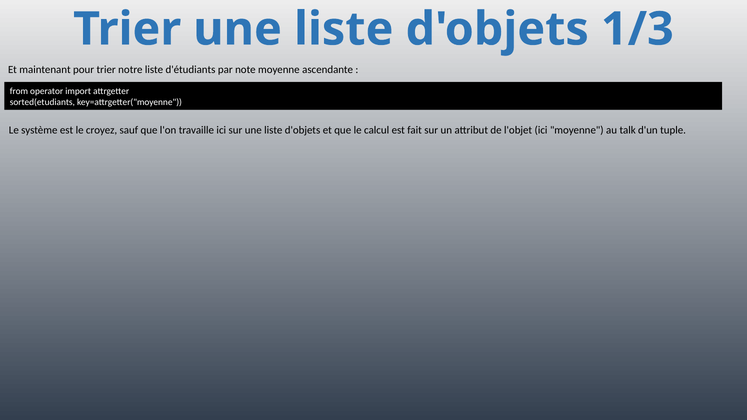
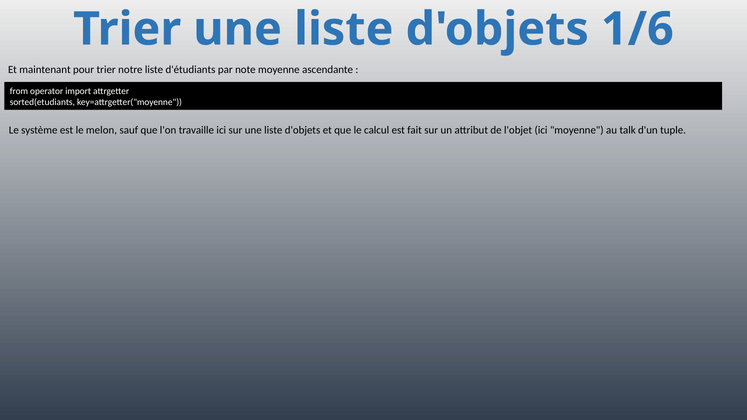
1/3: 1/3 -> 1/6
croyez: croyez -> melon
